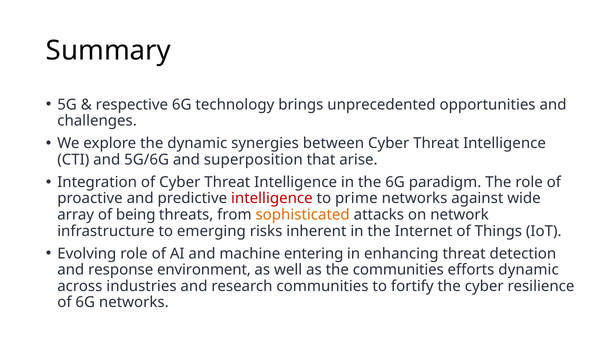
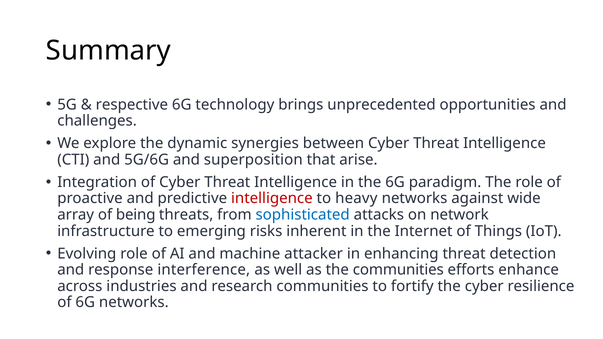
prime: prime -> heavy
sophisticated colour: orange -> blue
entering: entering -> attacker
environment: environment -> interference
efforts dynamic: dynamic -> enhance
